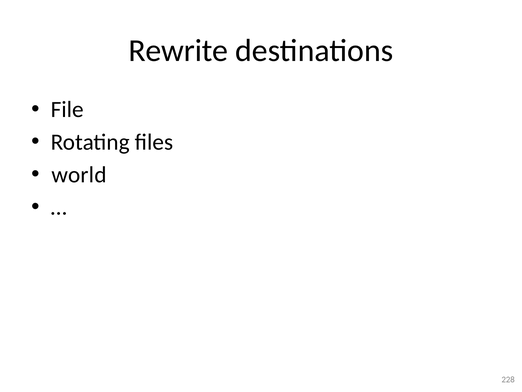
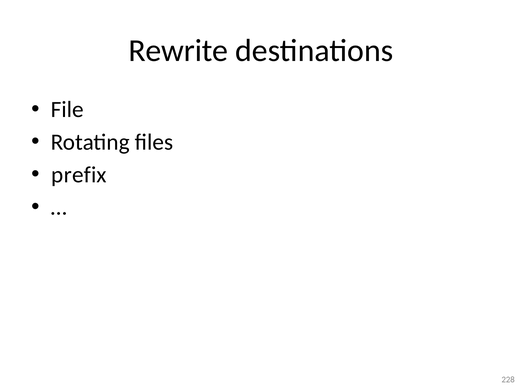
world: world -> prefix
